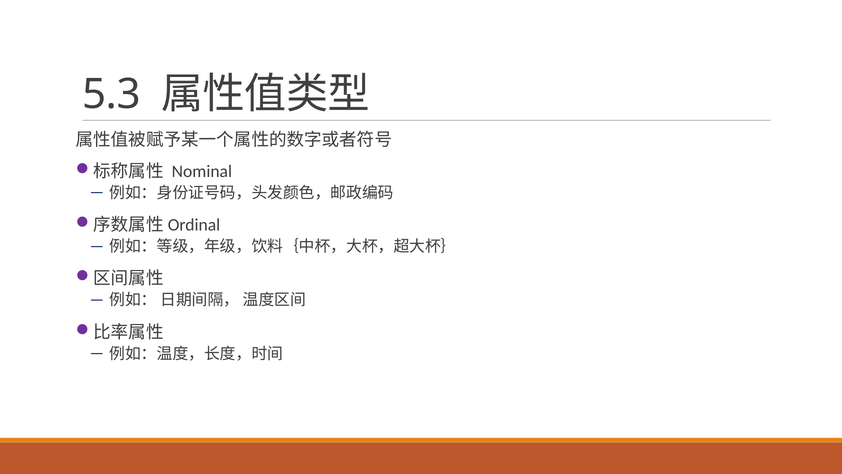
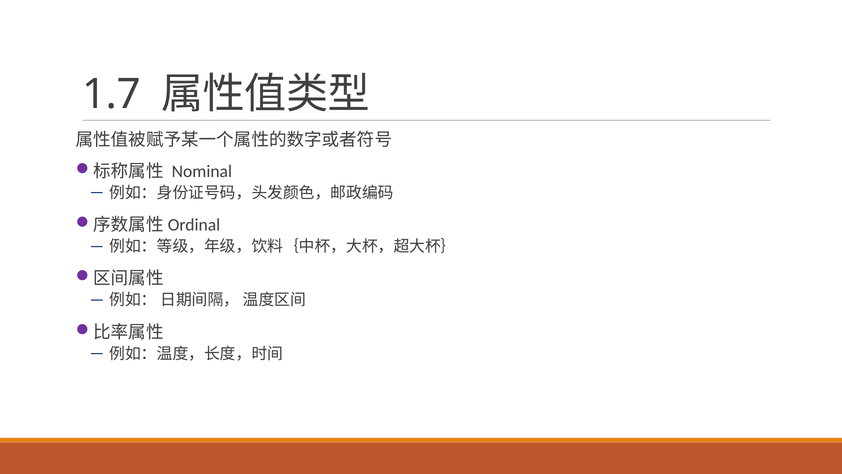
5.3: 5.3 -> 1.7
